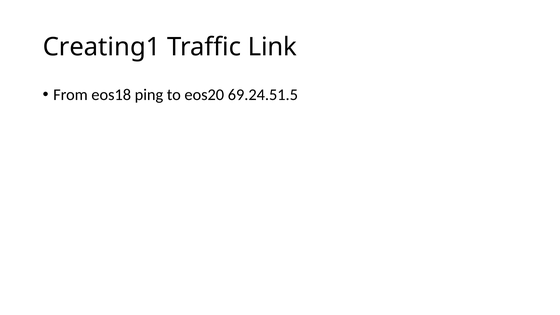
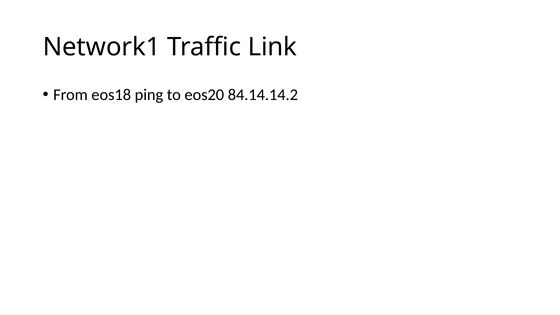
Creating1: Creating1 -> Network1
69.24.51.5: 69.24.51.5 -> 84.14.14.2
